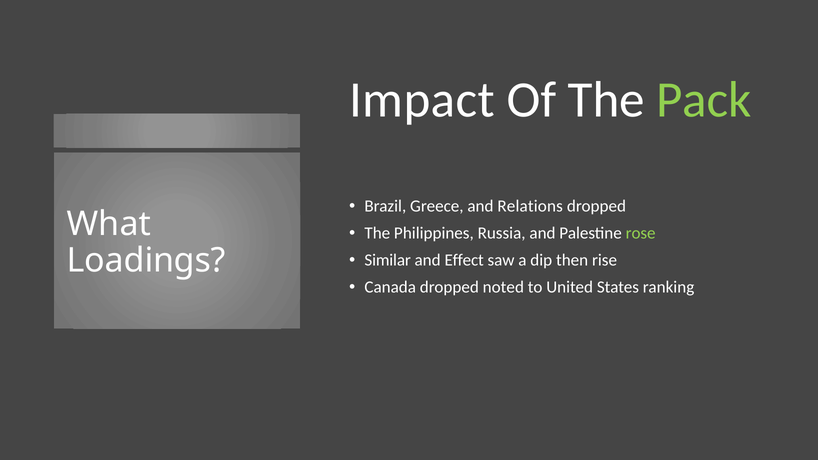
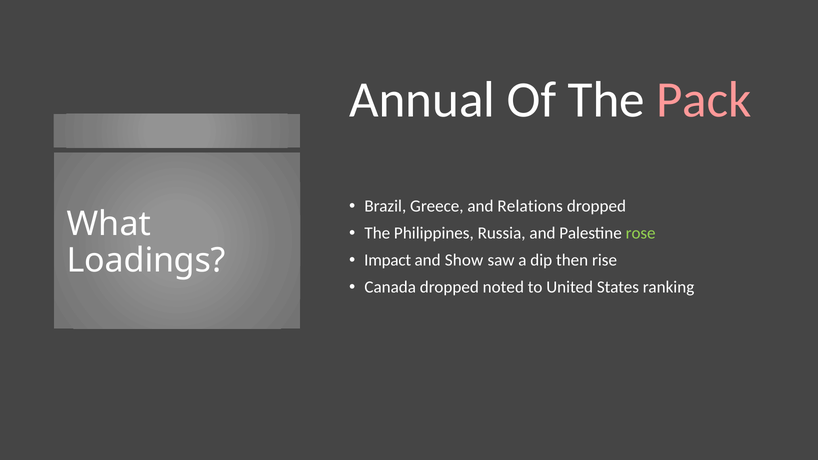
Impact: Impact -> Annual
Pack colour: light green -> pink
Similar: Similar -> Impact
Effect: Effect -> Show
